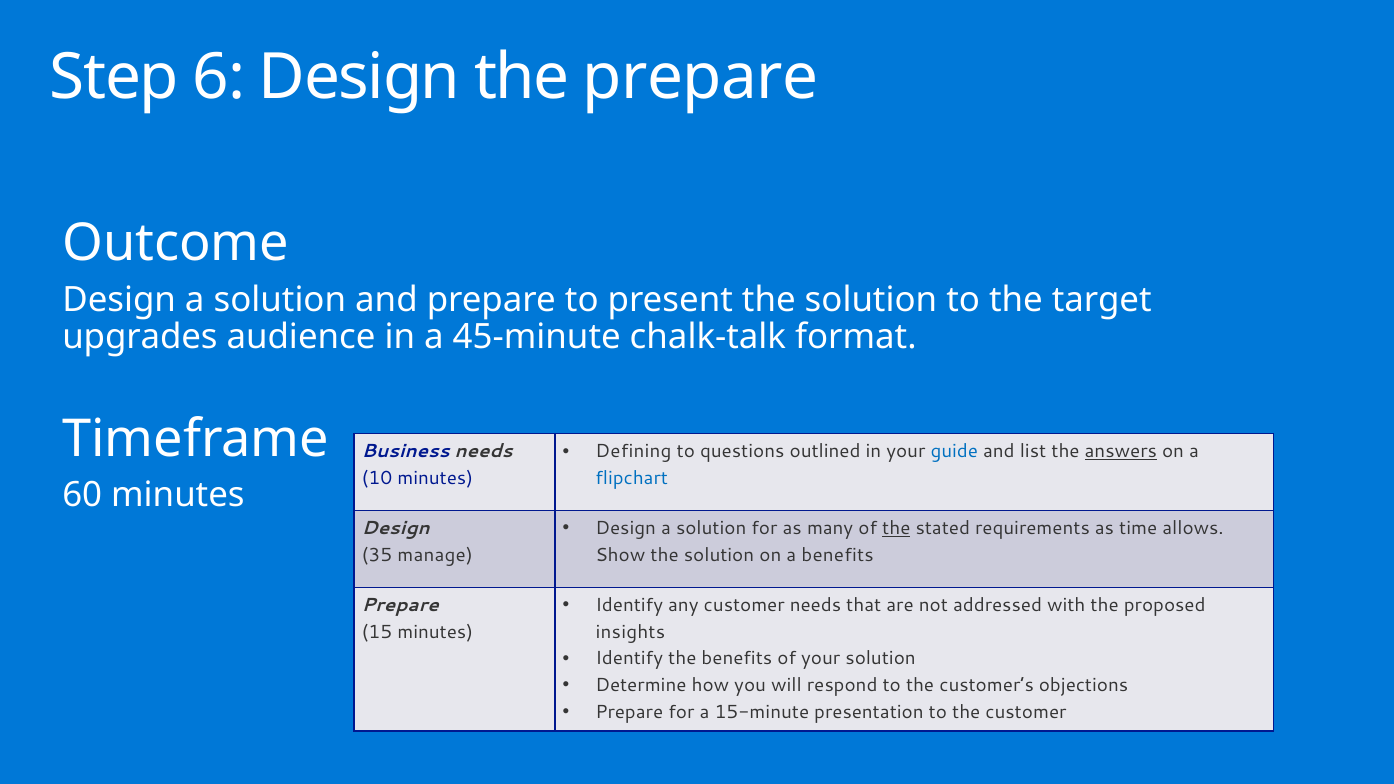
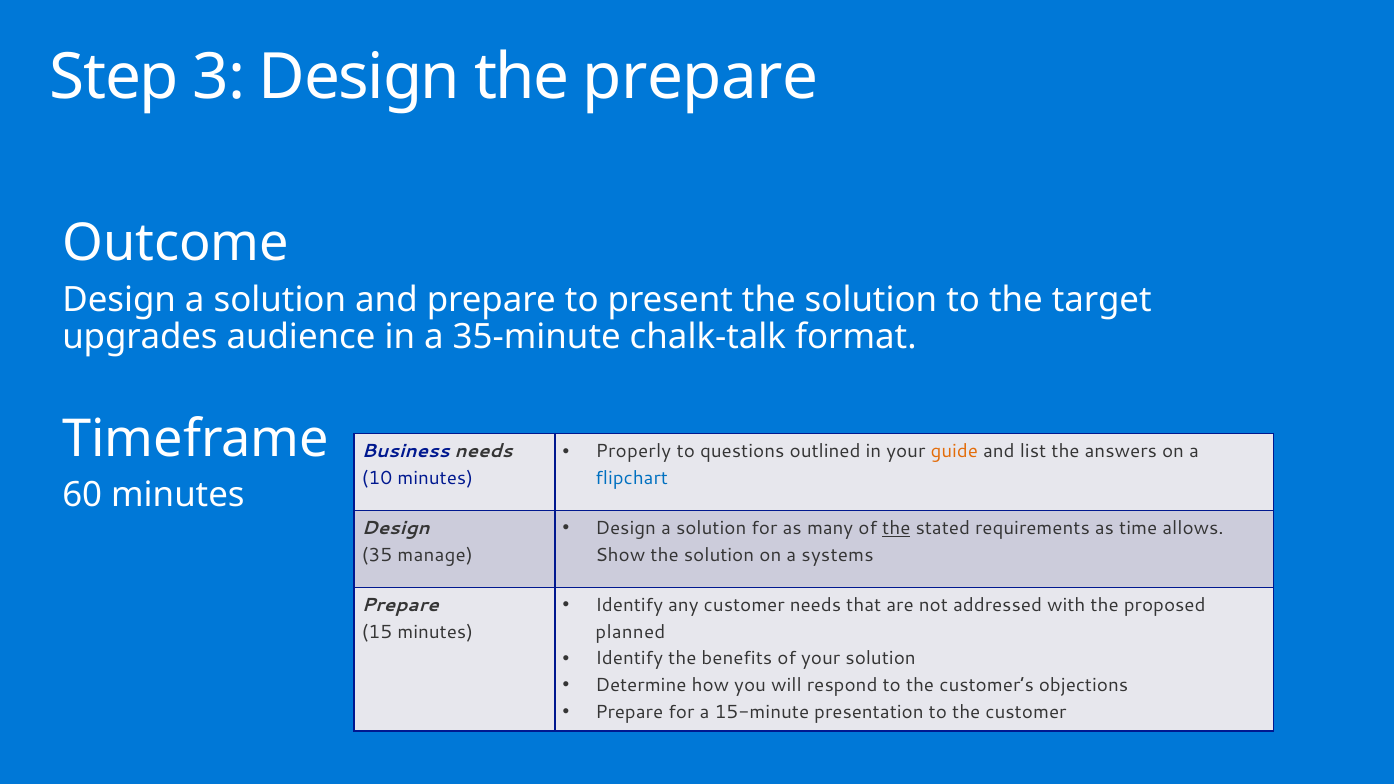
6: 6 -> 3
45-minute: 45-minute -> 35-minute
Defining: Defining -> Properly
guide colour: blue -> orange
answers underline: present -> none
a benefits: benefits -> systems
insights: insights -> planned
